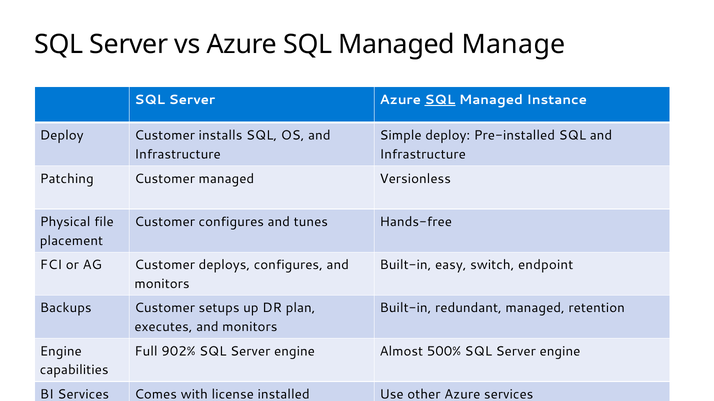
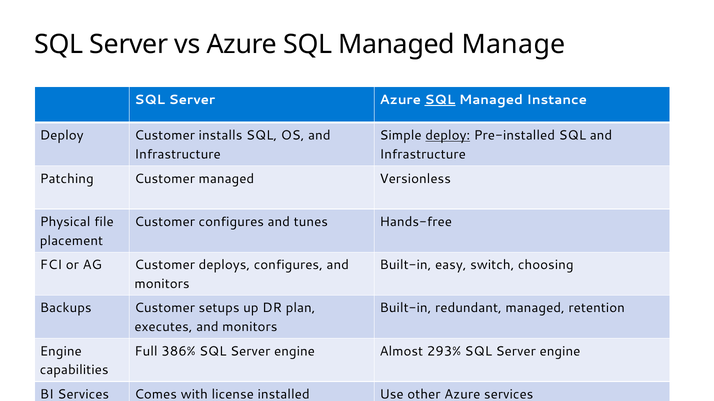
deploy at (448, 136) underline: none -> present
endpoint: endpoint -> choosing
902%: 902% -> 386%
500%: 500% -> 293%
